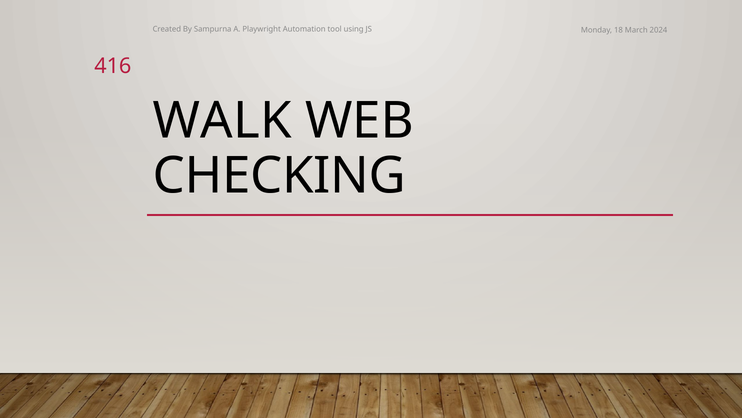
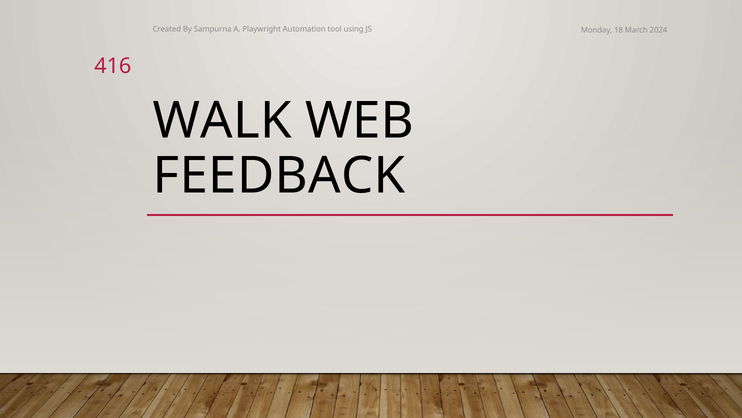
CHECKING: CHECKING -> FEEDBACK
